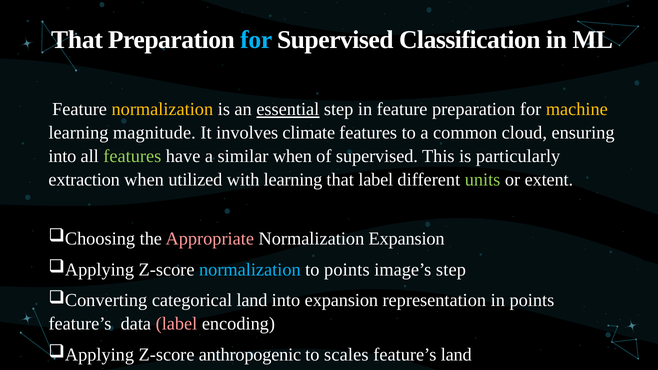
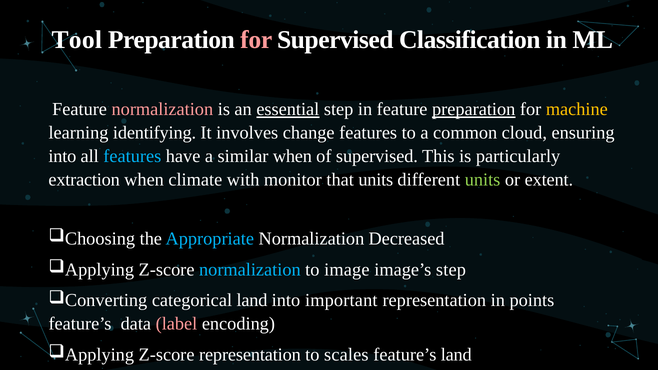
That at (77, 40): That -> Tool
for at (256, 40) colour: light blue -> pink
normalization at (162, 109) colour: yellow -> pink
preparation at (474, 109) underline: none -> present
magnitude: magnitude -> identifying
climate: climate -> change
features at (132, 156) colour: light green -> light blue
utilized: utilized -> climate
with learning: learning -> monitor
that label: label -> units
Appropriate colour: pink -> light blue
Normalization Expansion: Expansion -> Decreased
to points: points -> image
into expansion: expansion -> important
Z-score anthropogenic: anthropogenic -> representation
